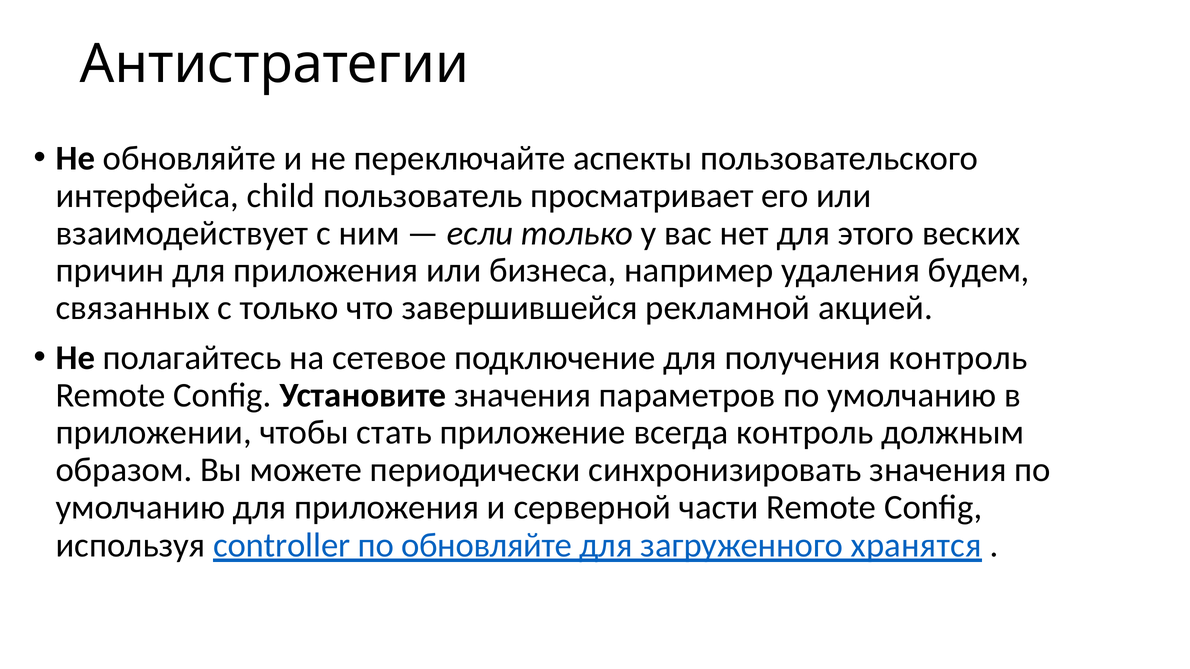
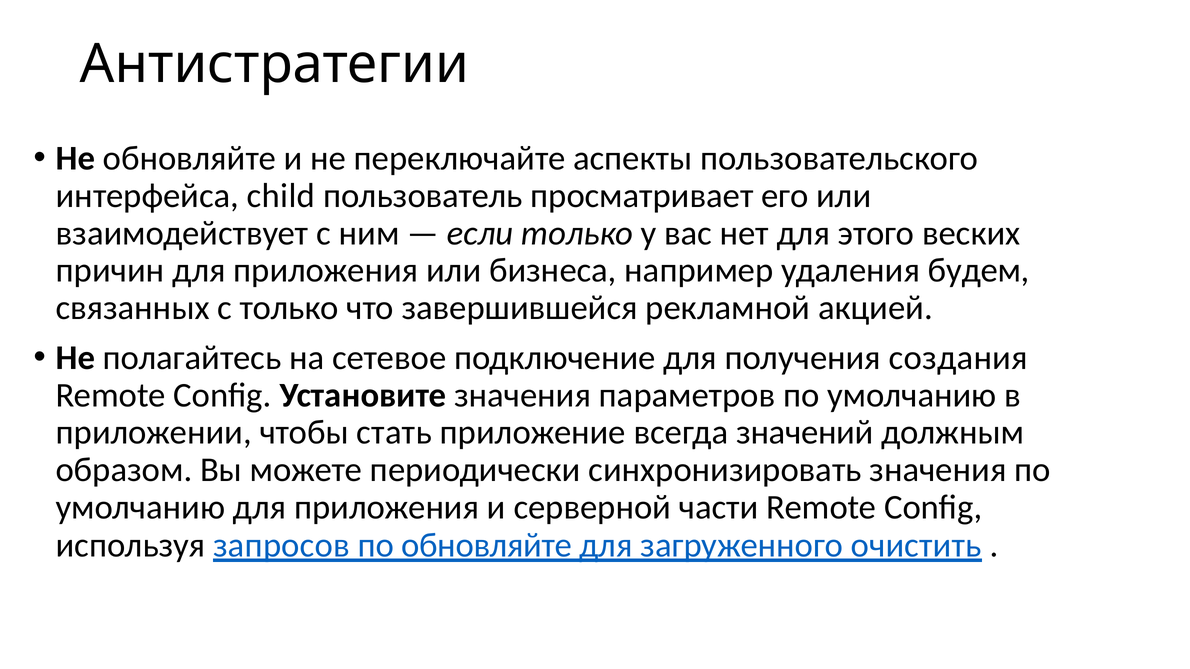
получения контроль: контроль -> создания
всегда контроль: контроль -> значений
controller: controller -> запросов
хранятся: хранятся -> очистить
